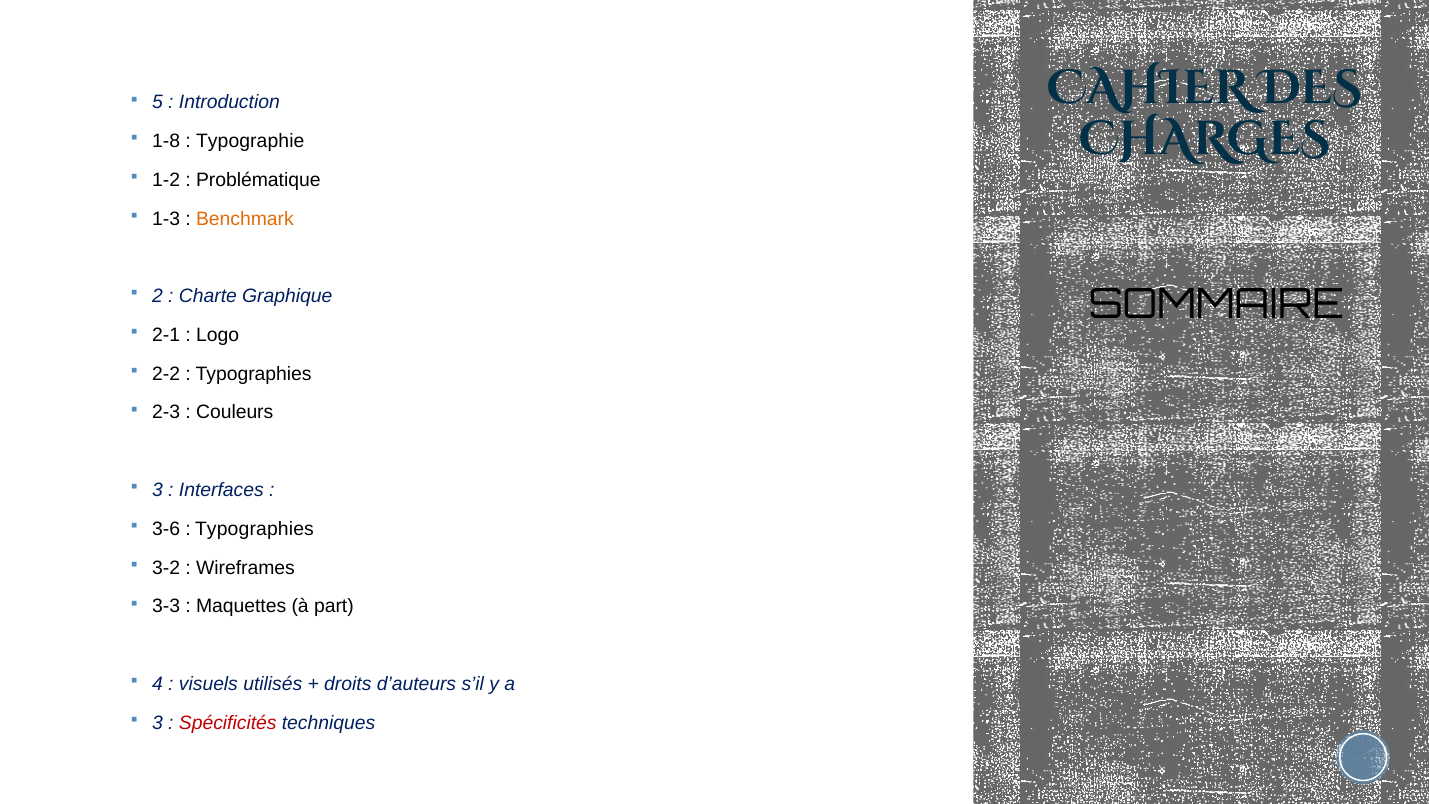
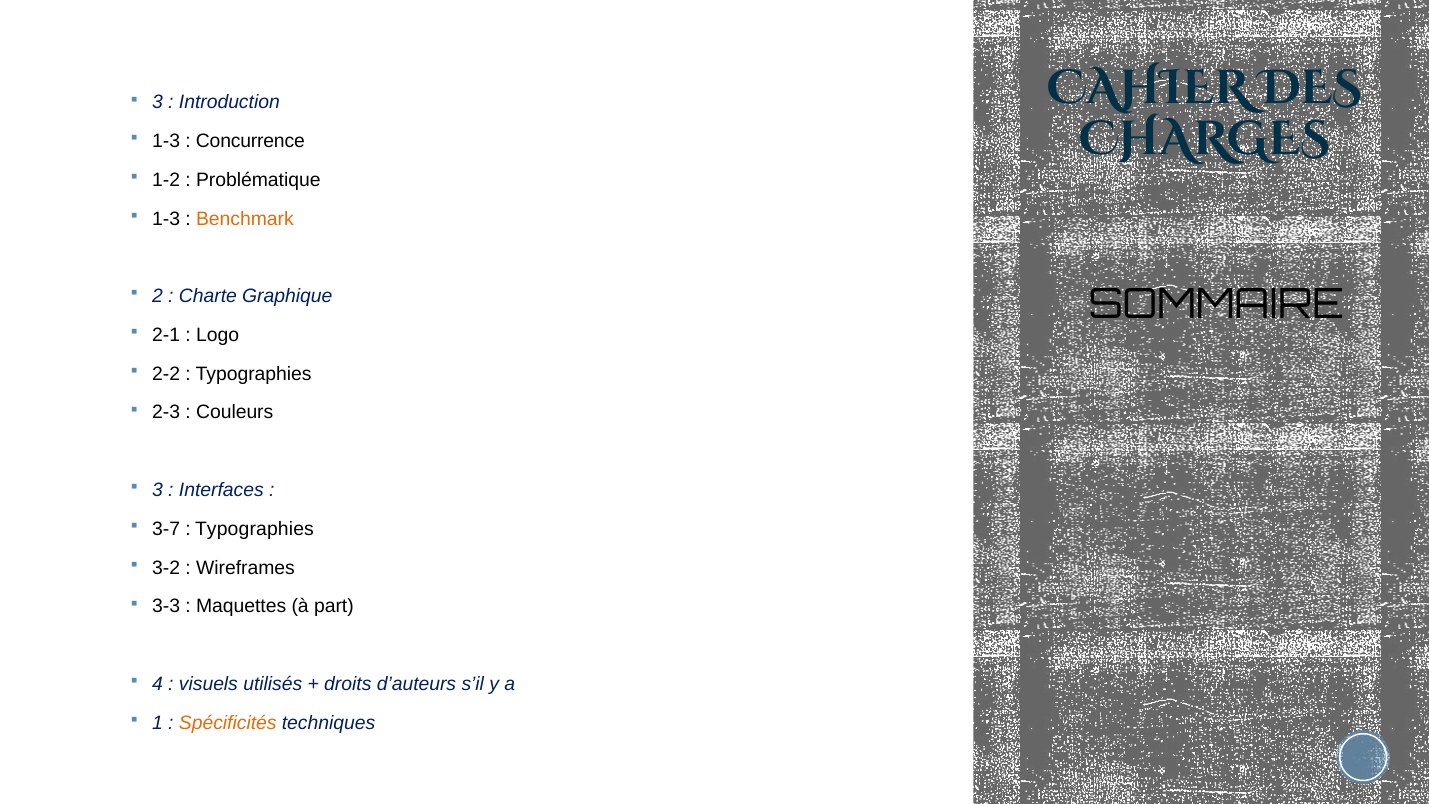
5 at (157, 102): 5 -> 3
1-8 at (166, 141): 1-8 -> 1-3
Typographie: Typographie -> Concurrence
3-6: 3-6 -> 3-7
3 at (157, 723): 3 -> 1
Spécificités colour: red -> orange
